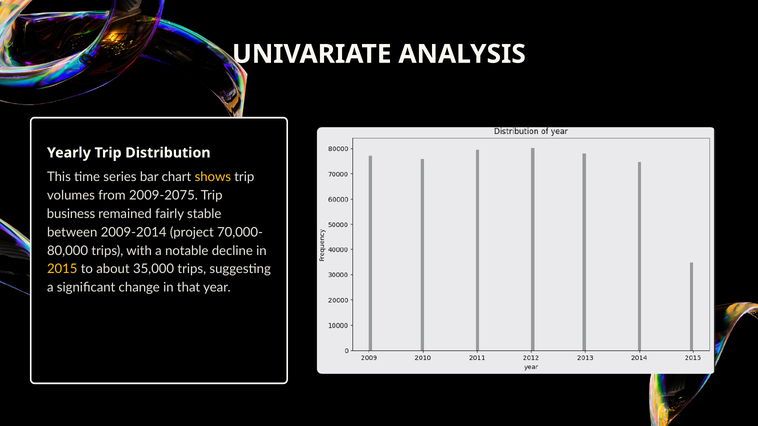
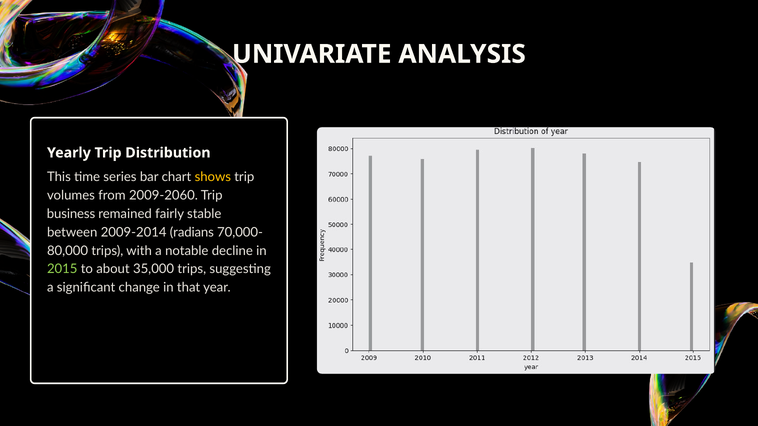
2009-2075: 2009-2075 -> 2009-2060
project: project -> radians
2015 colour: yellow -> light green
